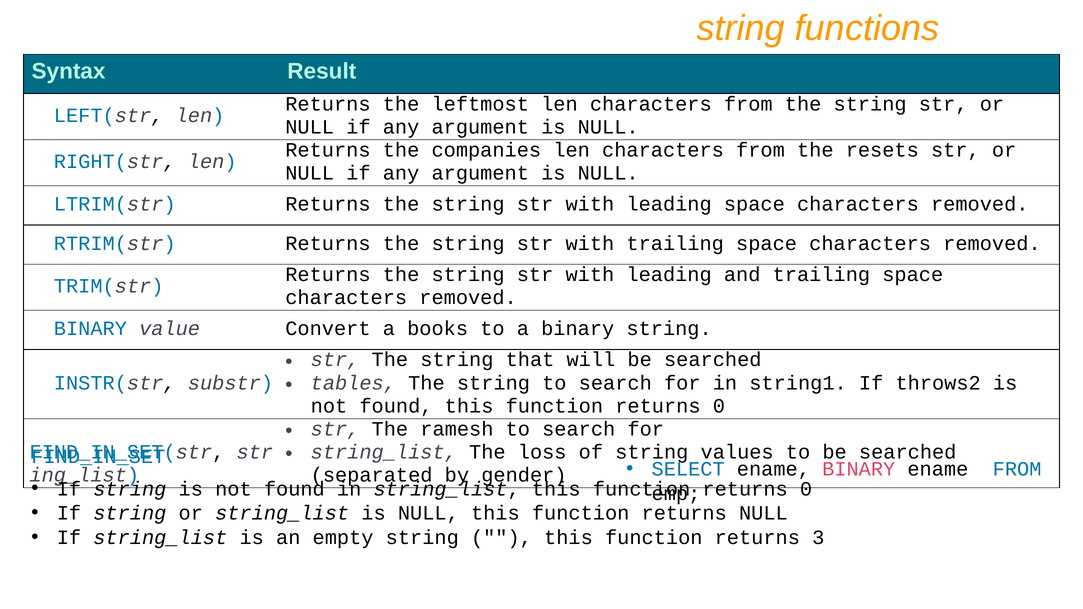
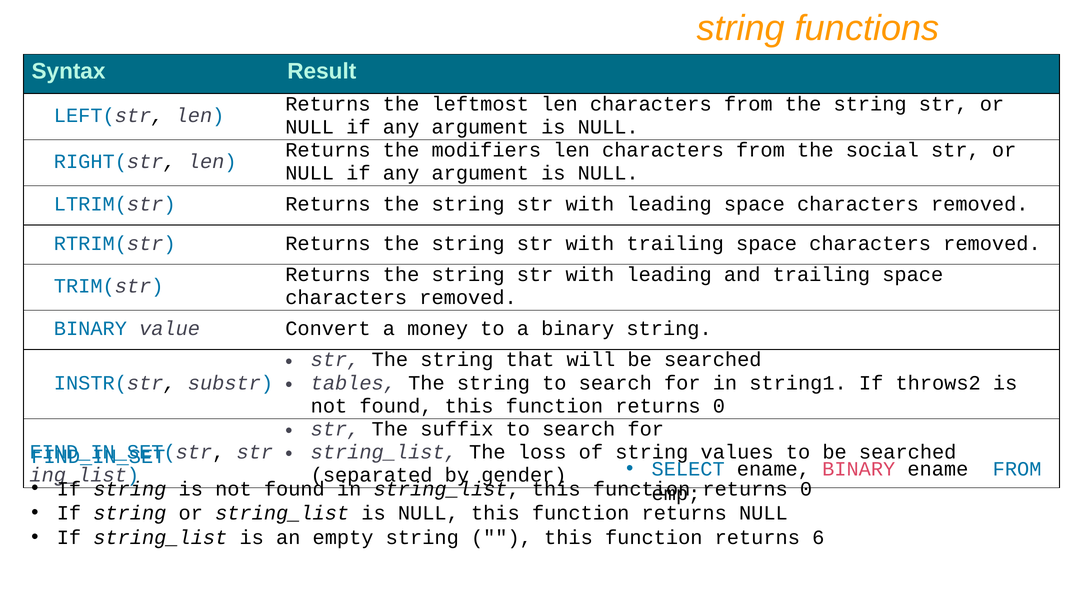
companies: companies -> modifiers
resets: resets -> social
books: books -> money
ramesh: ramesh -> suffix
3: 3 -> 6
